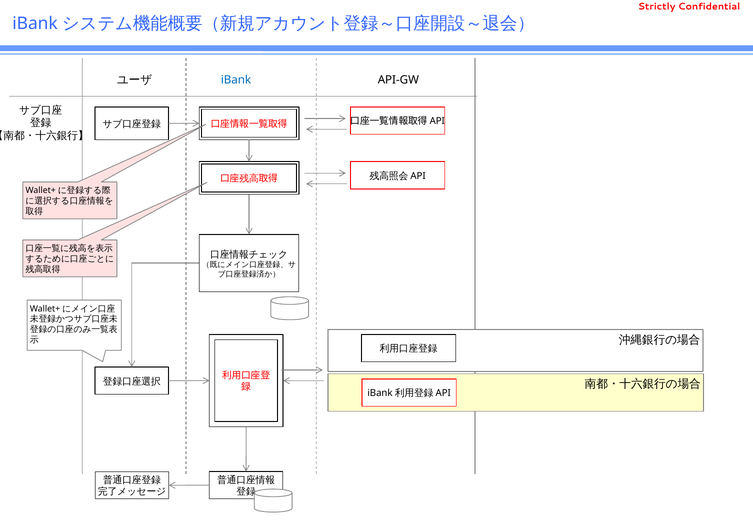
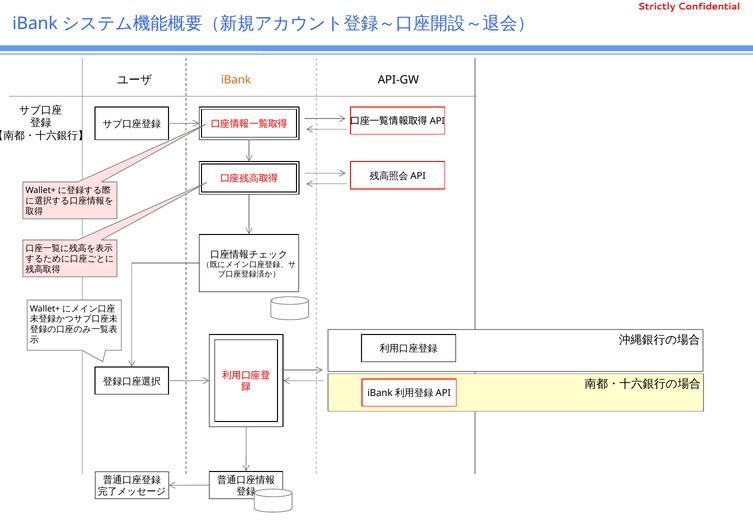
iBank colour: blue -> orange
